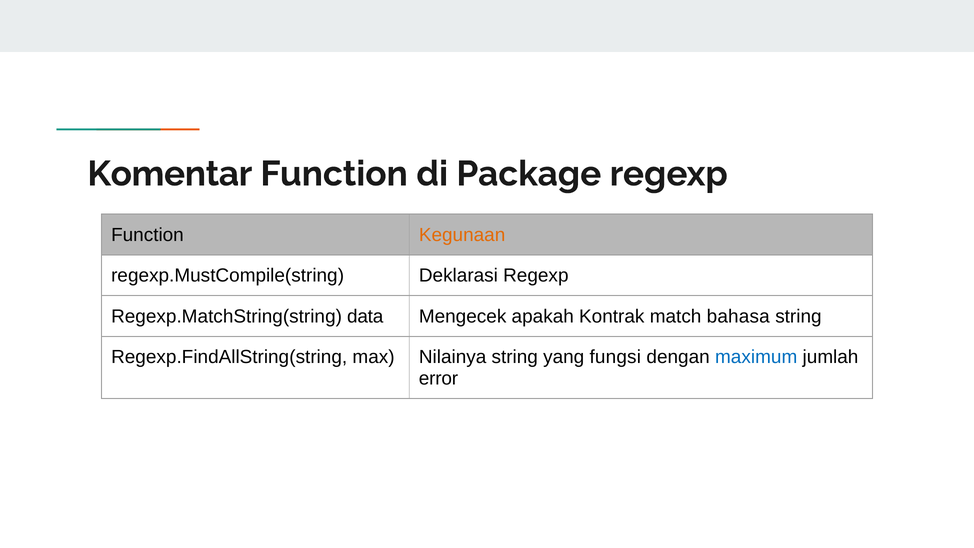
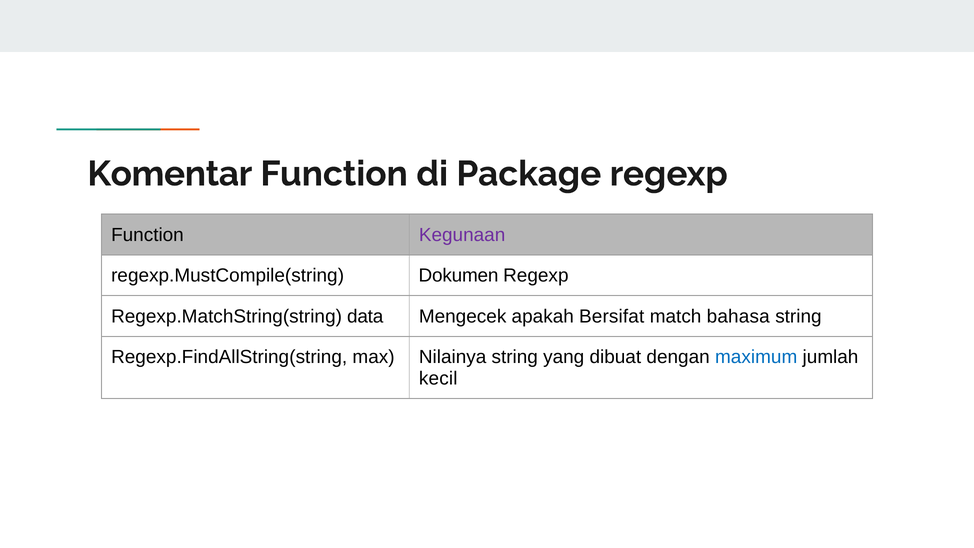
Kegunaan colour: orange -> purple
Deklarasi: Deklarasi -> Dokumen
Kontrak: Kontrak -> Bersifat
fungsi: fungsi -> dibuat
error: error -> kecil
